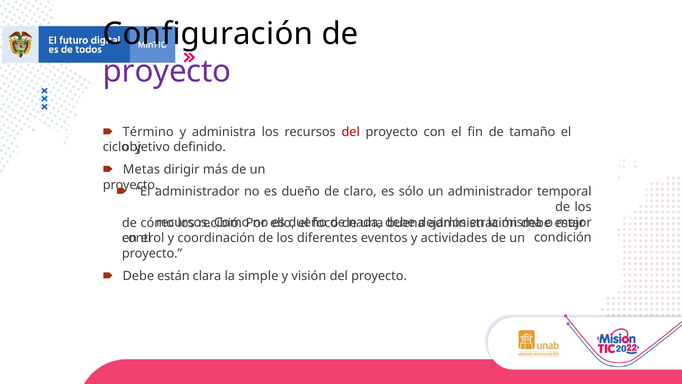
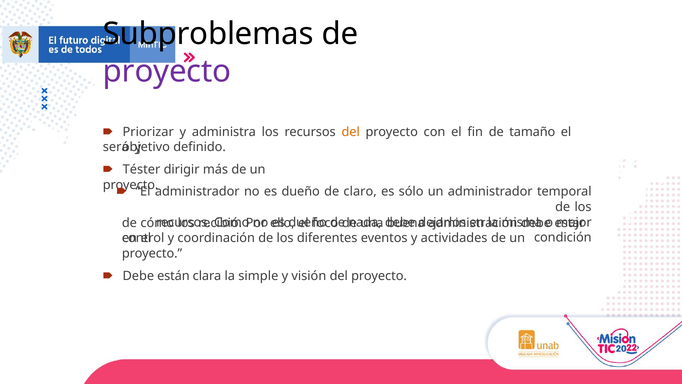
Configuración: Configuración -> Subproblemas
Término: Término -> Priorizar
del at (351, 132) colour: red -> orange
ciclo: ciclo -> será
Metas: Metas -> Téster
